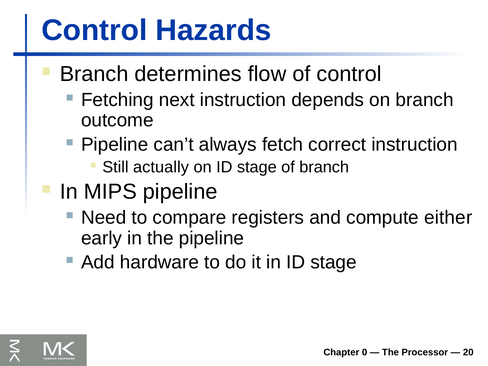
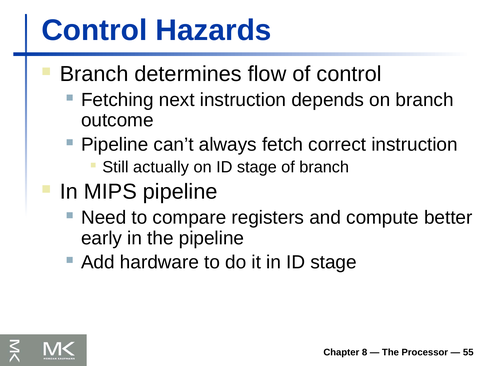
either: either -> better
0: 0 -> 8
20: 20 -> 55
